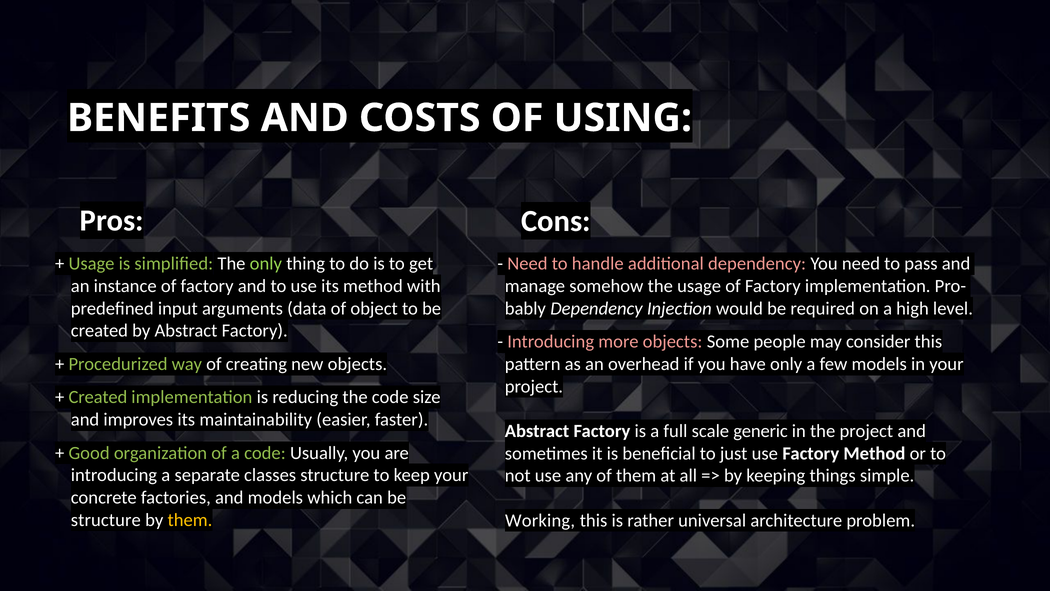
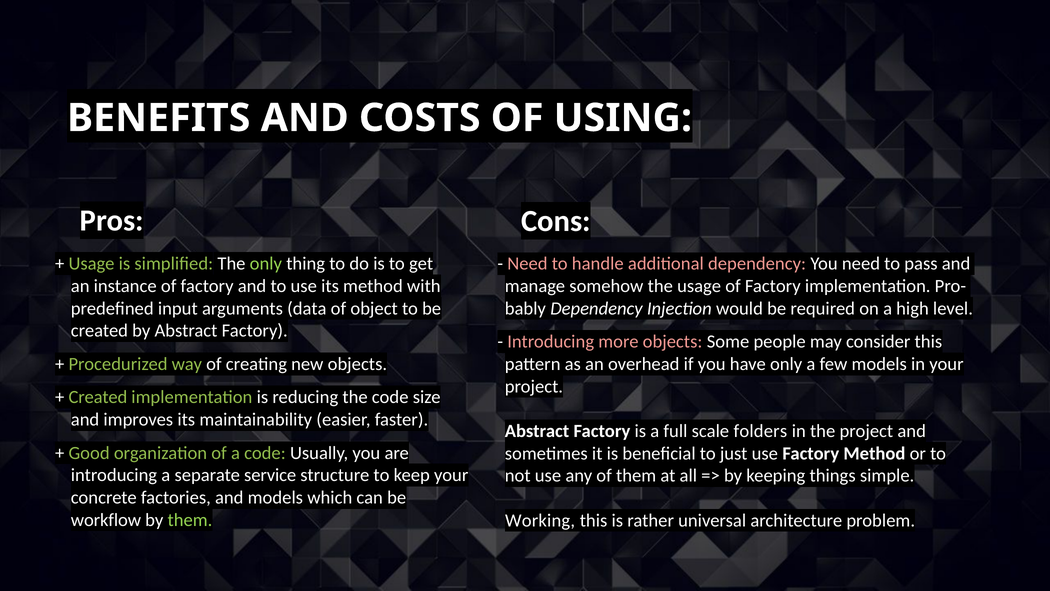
generic: generic -> folders
classes: classes -> service
structure at (106, 520): structure -> workflow
them at (190, 520) colour: yellow -> light green
